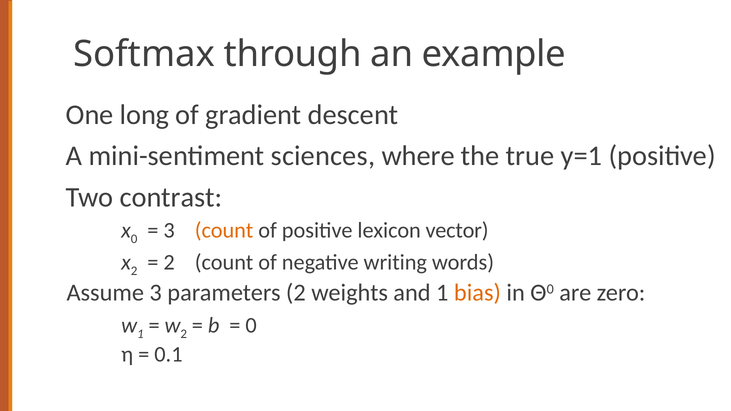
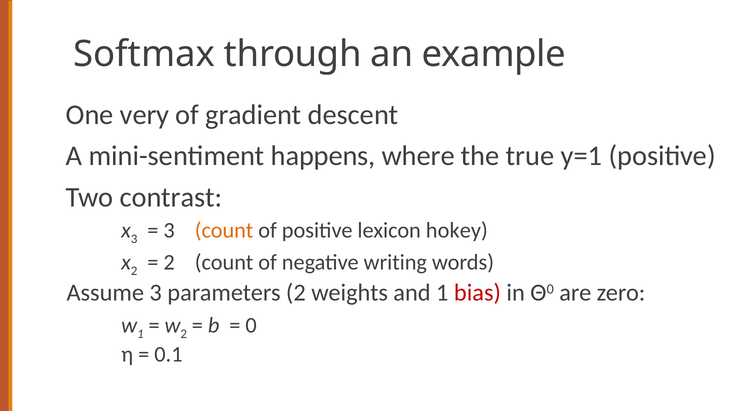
long: long -> very
sciences: sciences -> happens
0 at (134, 239): 0 -> 3
vector: vector -> hokey
bias colour: orange -> red
